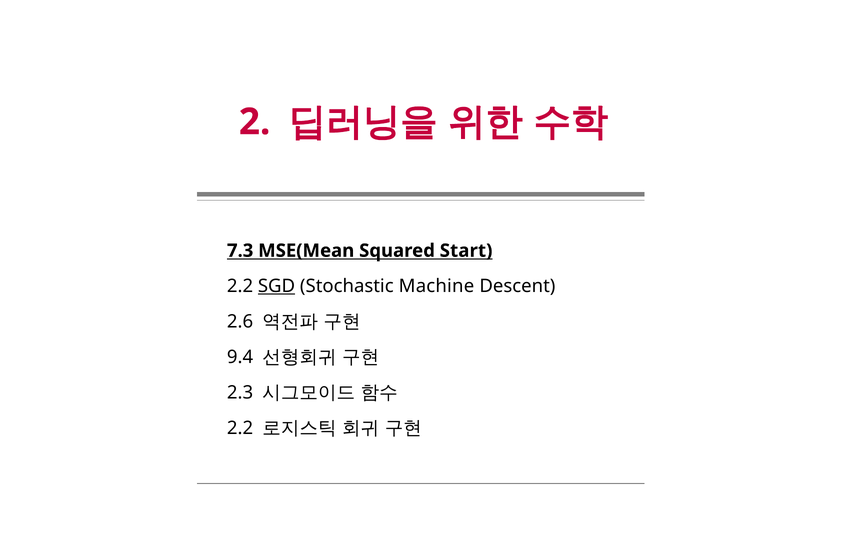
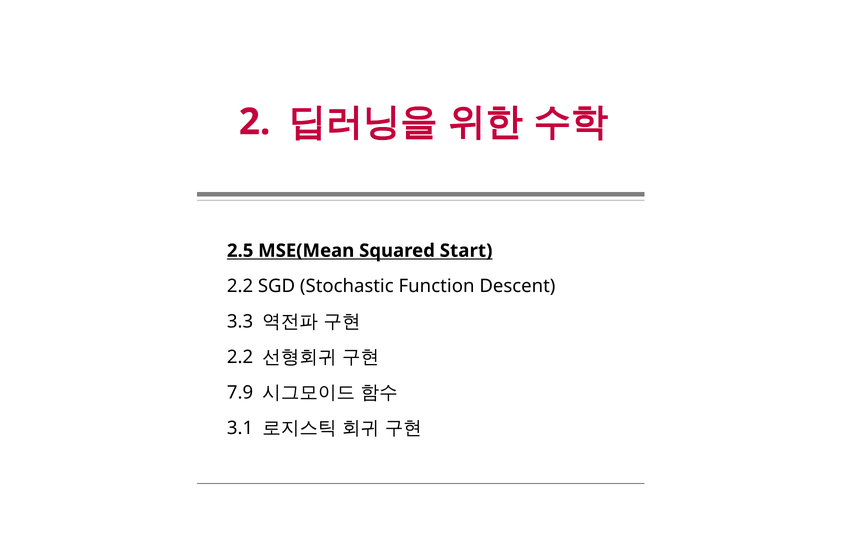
7.3: 7.3 -> 2.5
SGD underline: present -> none
Machine: Machine -> Function
2.6: 2.6 -> 3.3
9.4 at (240, 357): 9.4 -> 2.2
2.3: 2.3 -> 7.9
2.2 at (240, 428): 2.2 -> 3.1
